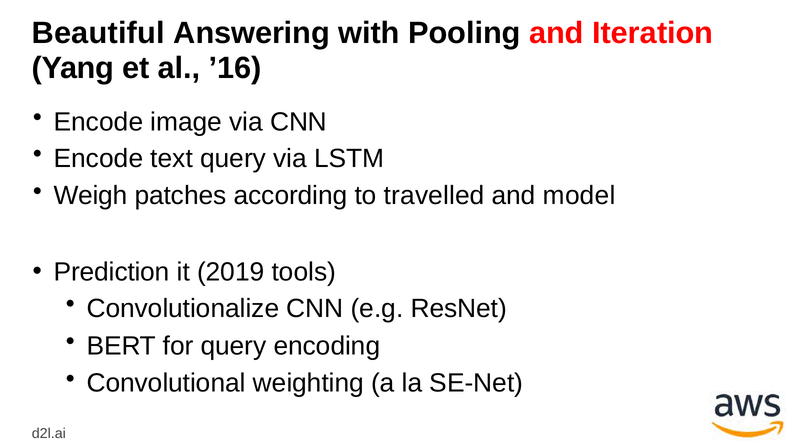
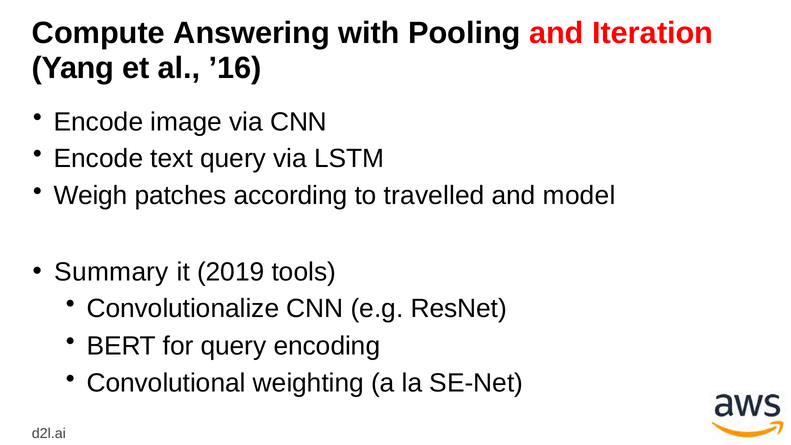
Beautiful: Beautiful -> Compute
Prediction: Prediction -> Summary
